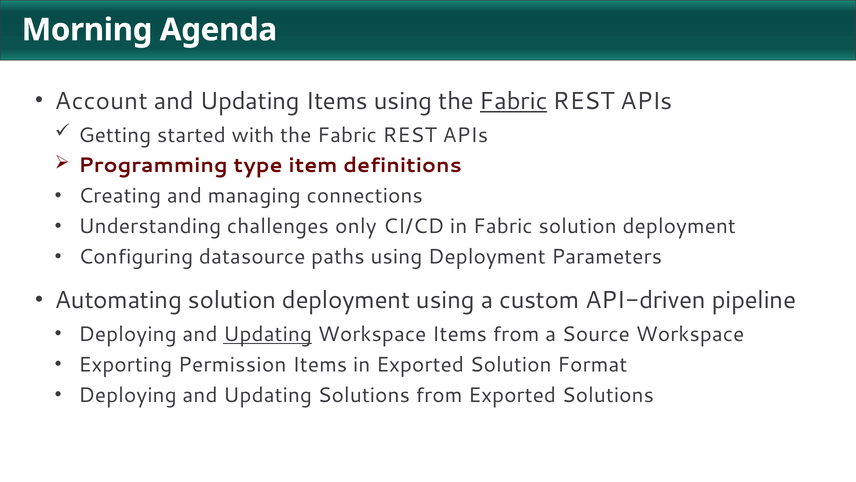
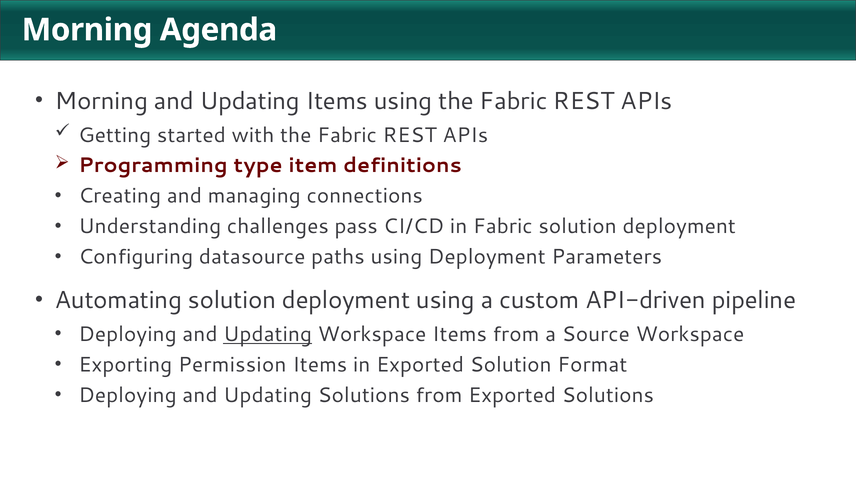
Account at (101, 101): Account -> Morning
Fabric at (514, 101) underline: present -> none
only: only -> pass
